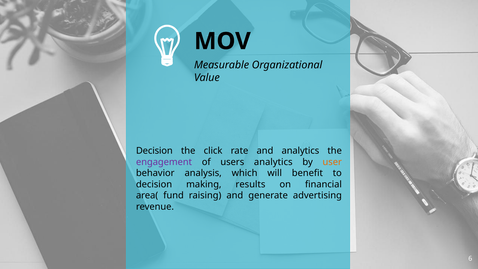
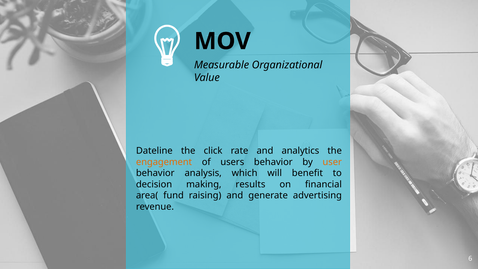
Decision at (154, 151): Decision -> Dateline
engagement colour: purple -> orange
users analytics: analytics -> behavior
